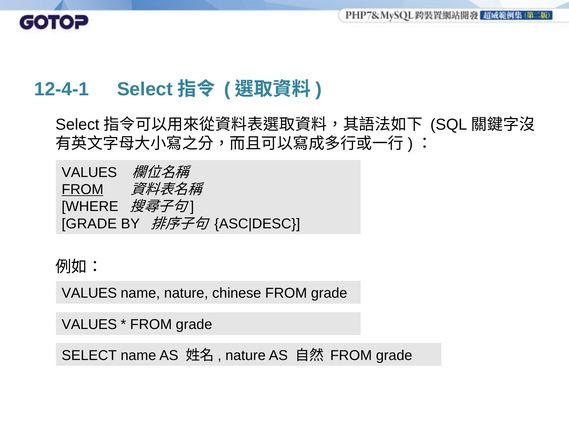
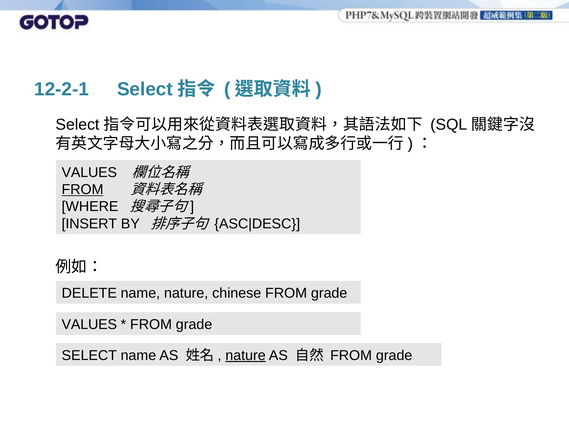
12-4-1: 12-4-1 -> 12-2-1
GRADE at (89, 224): GRADE -> INSERT
VALUES at (89, 293): VALUES -> DELETE
nature at (246, 355) underline: none -> present
